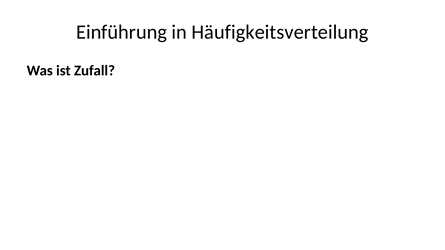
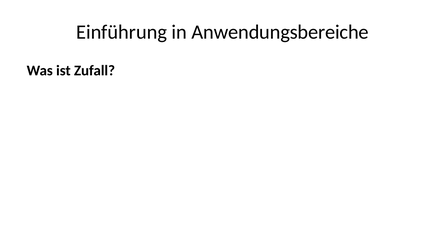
Häufigkeitsverteilung: Häufigkeitsverteilung -> Anwendungsbereiche
